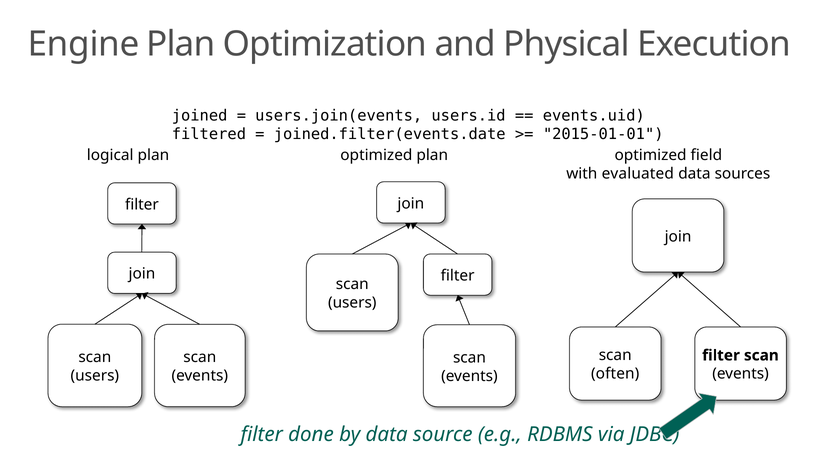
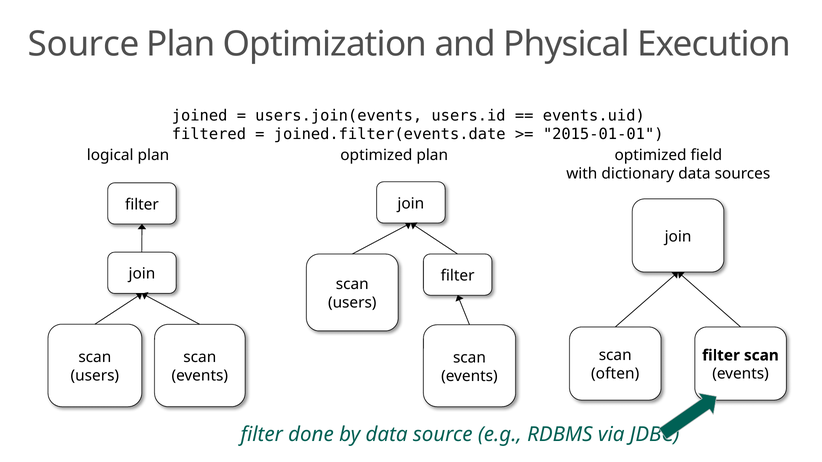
Engine at (84, 44): Engine -> Source
evaluated: evaluated -> dictionary
